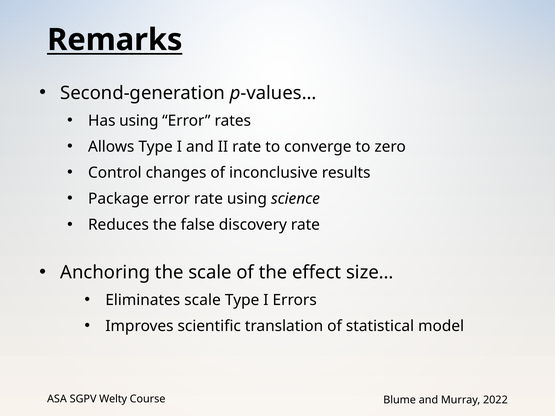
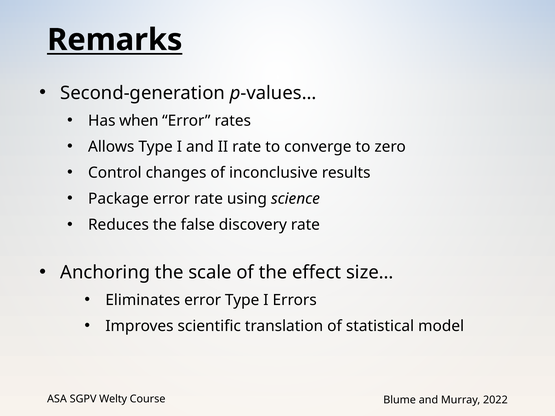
Has using: using -> when
Eliminates scale: scale -> error
